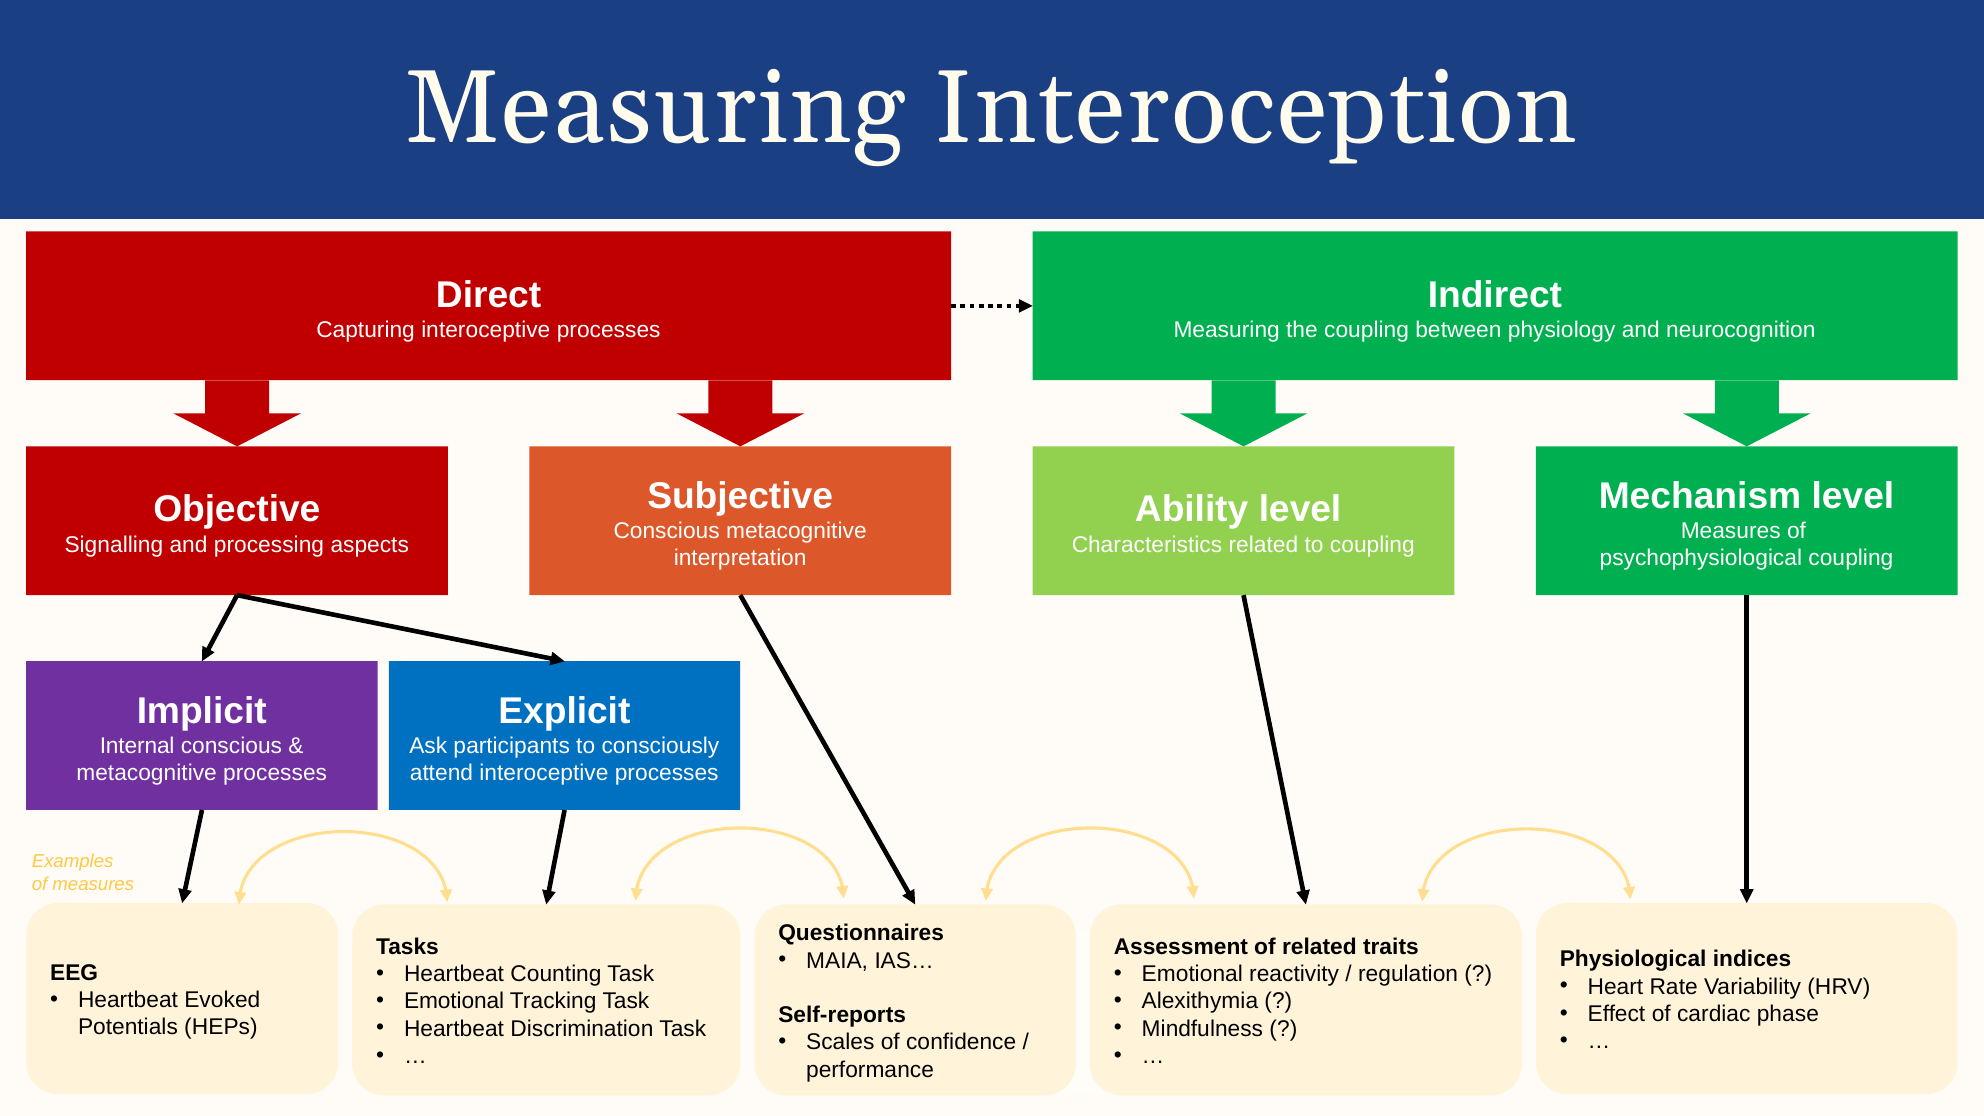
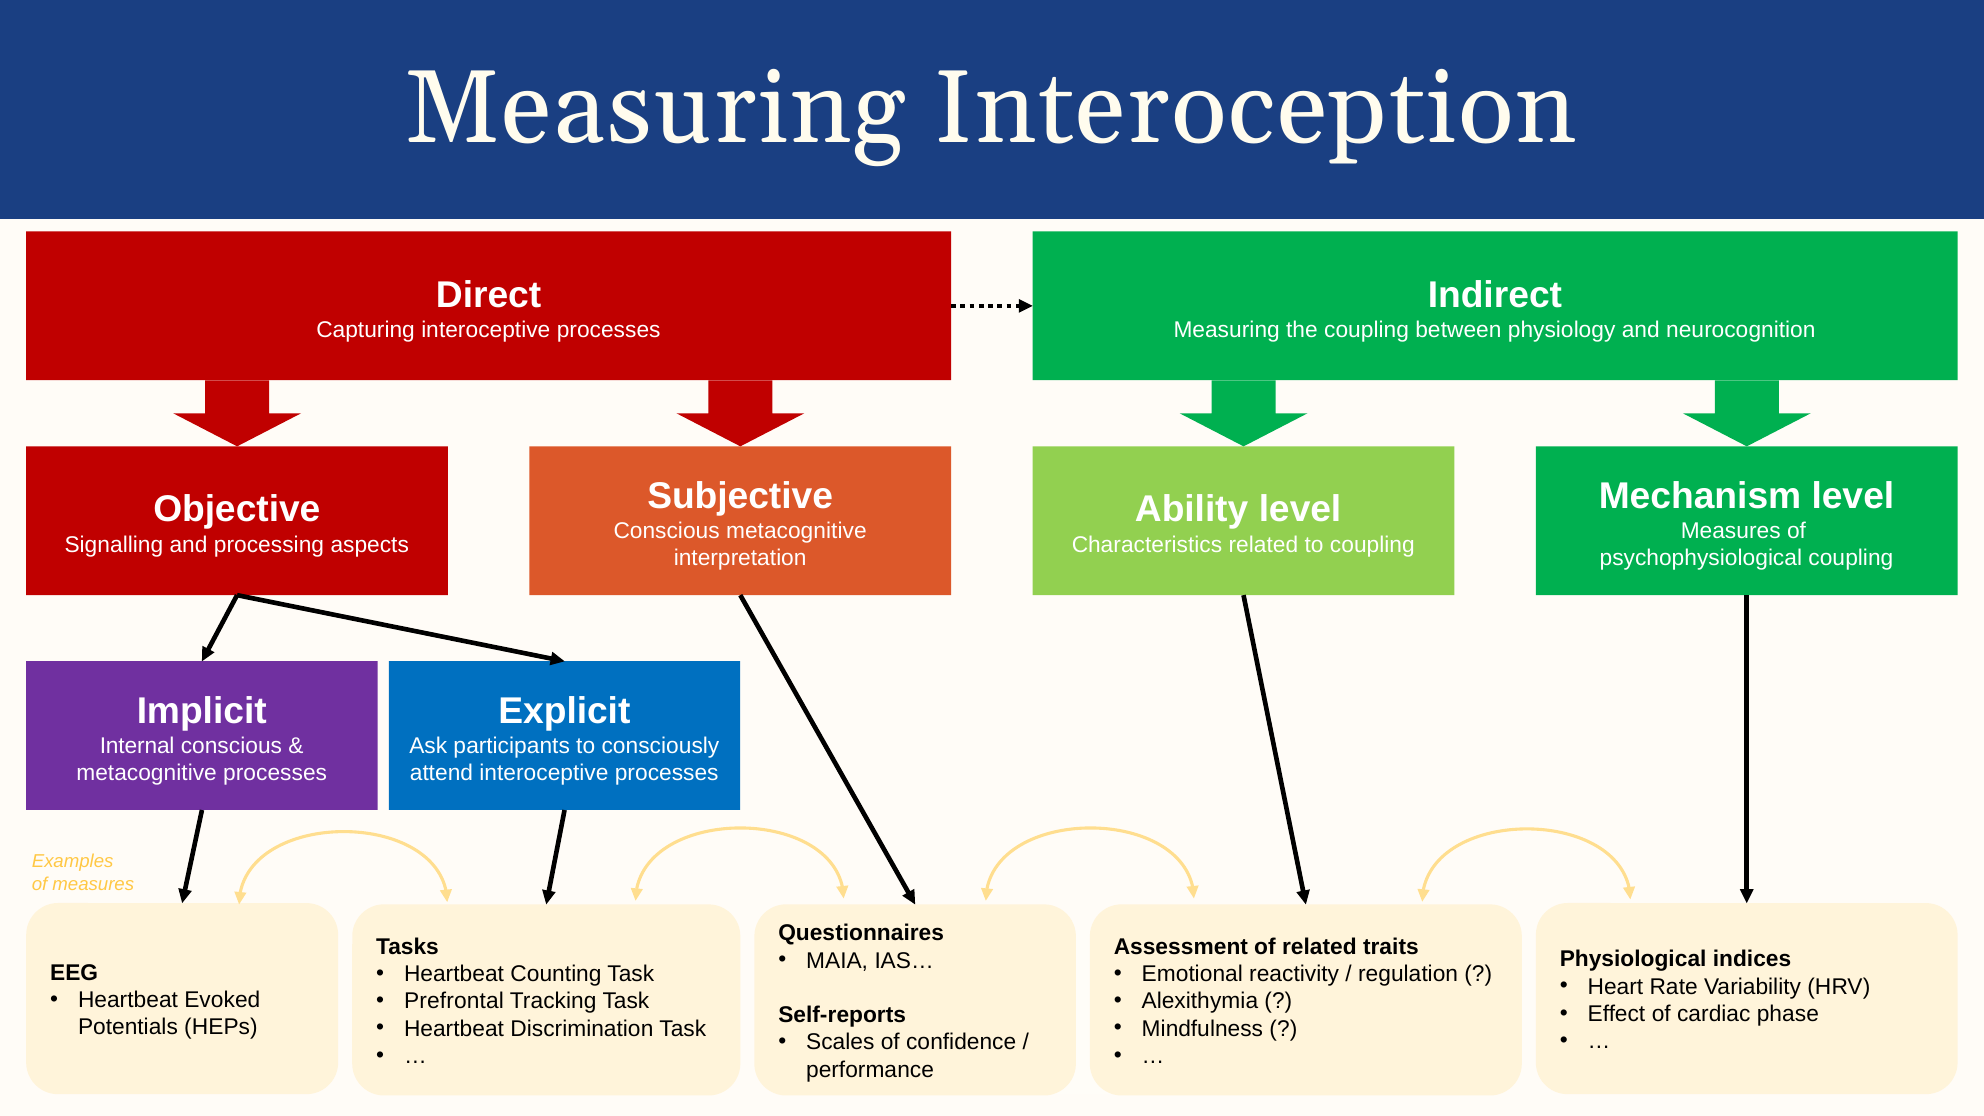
Emotional at (454, 1001): Emotional -> Prefrontal
